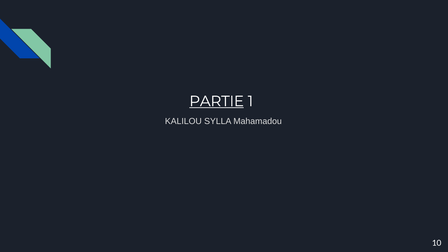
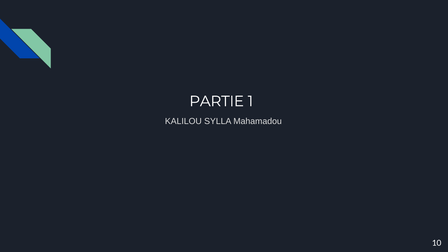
PARTIE underline: present -> none
